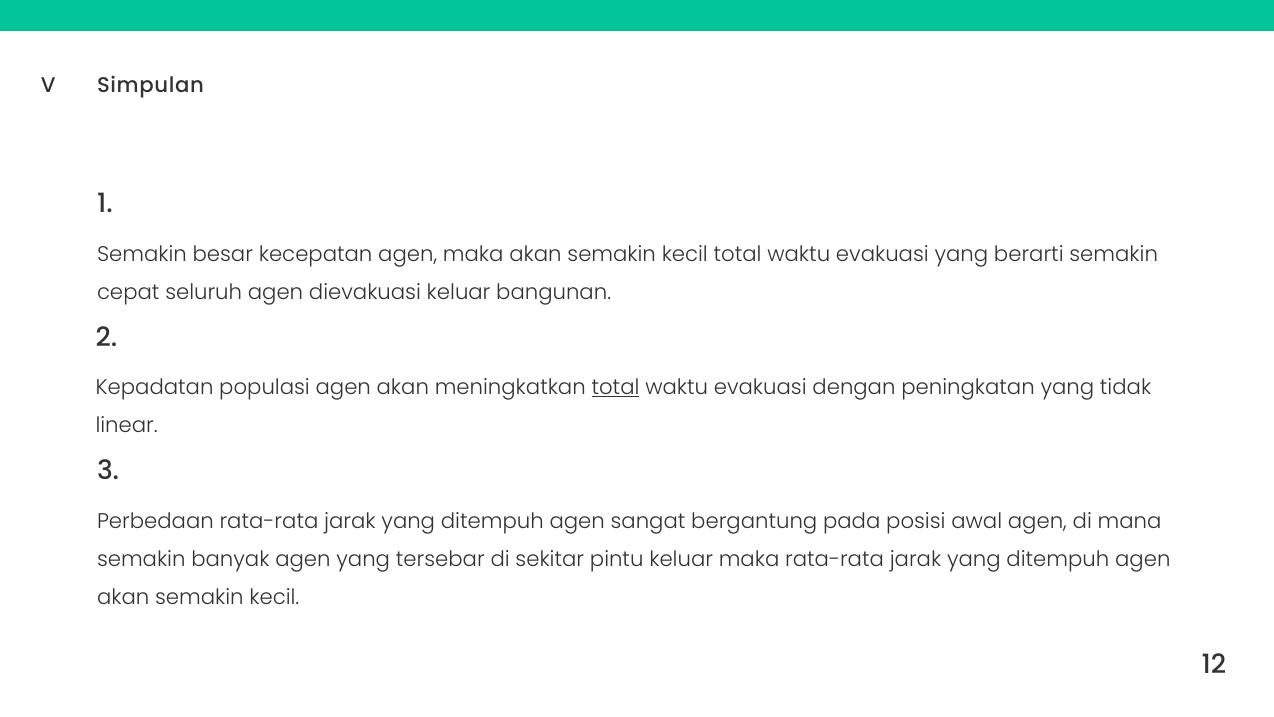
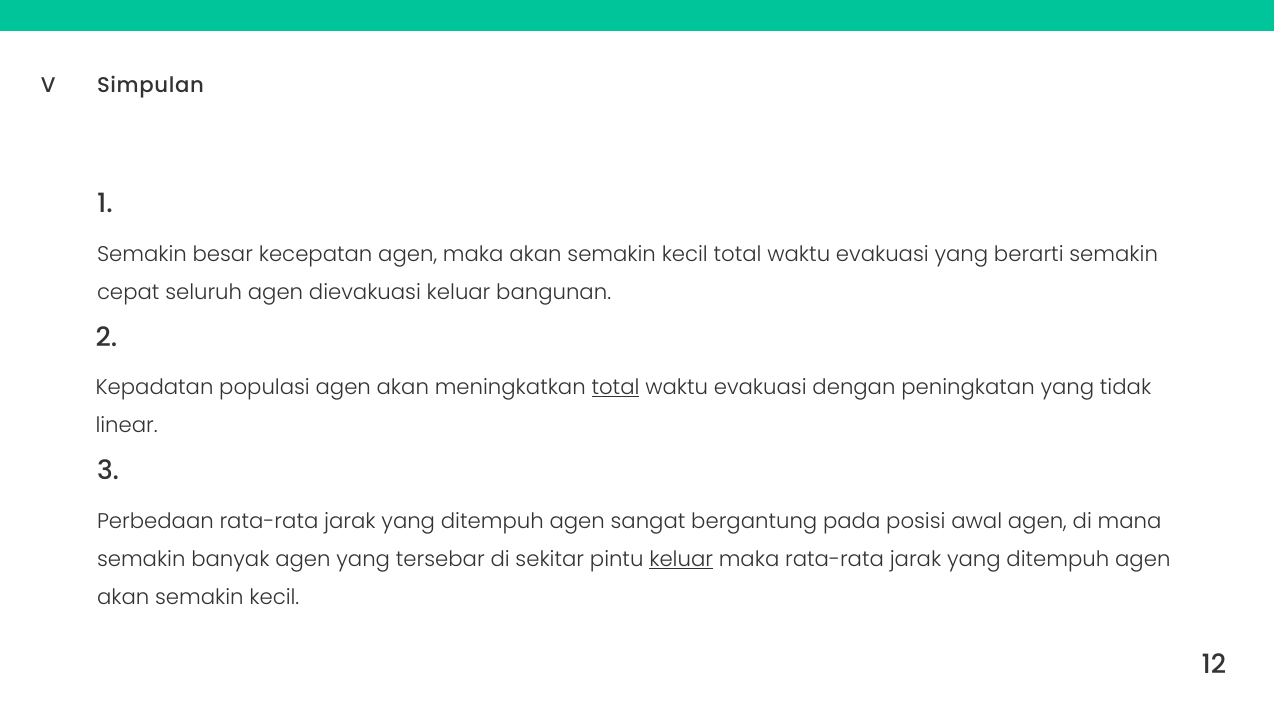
keluar at (681, 559) underline: none -> present
